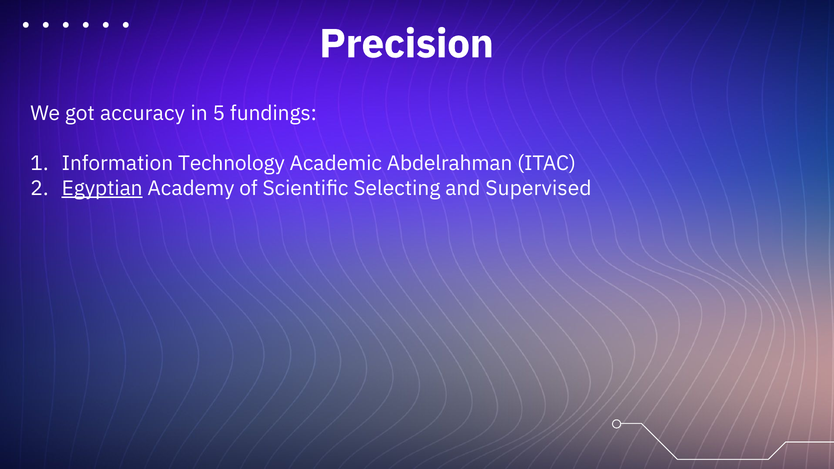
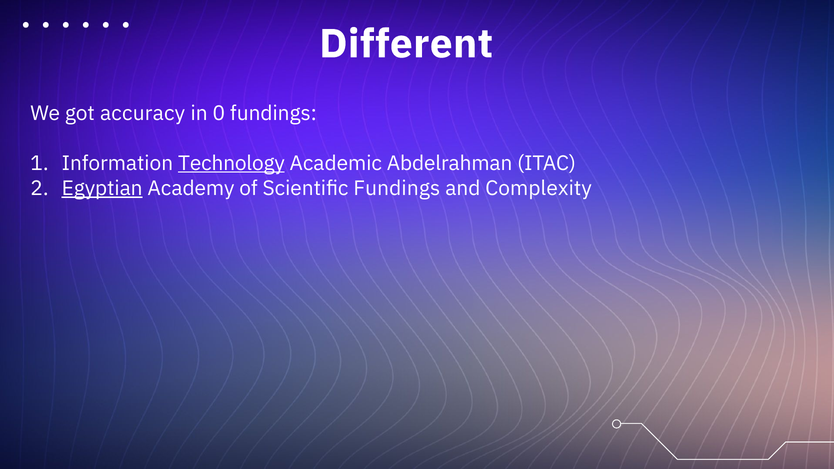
Precision: Precision -> Different
5: 5 -> 0
Technology underline: none -> present
Scientific Selecting: Selecting -> Fundings
Supervised: Supervised -> Complexity
